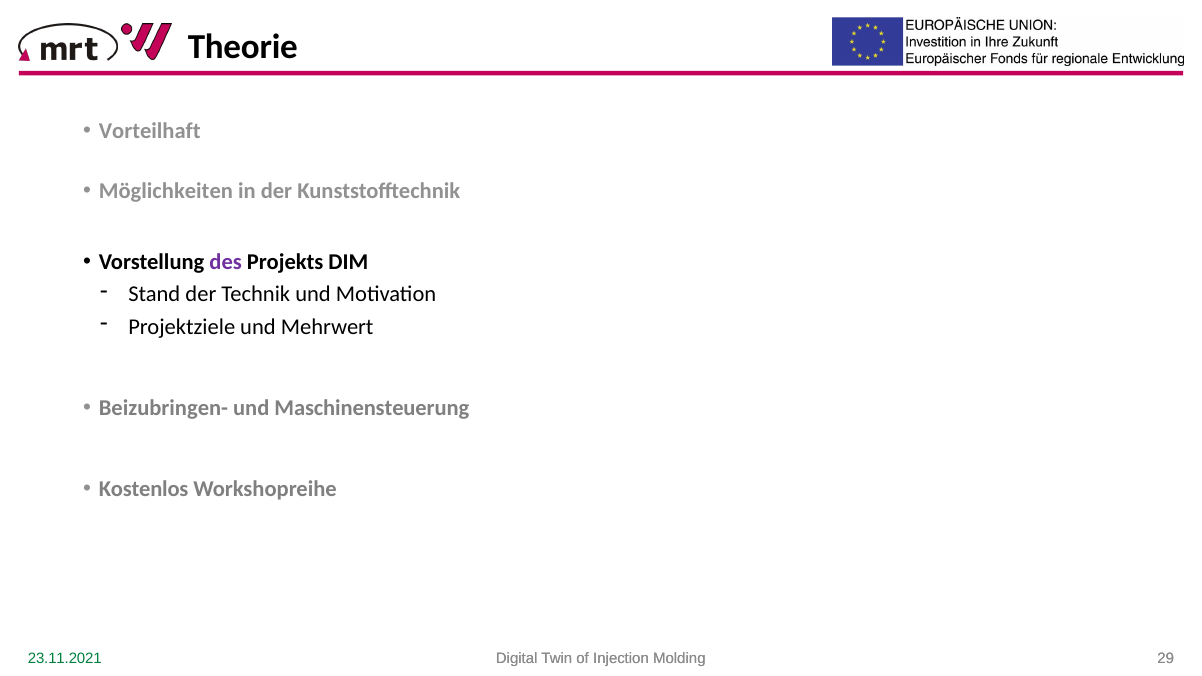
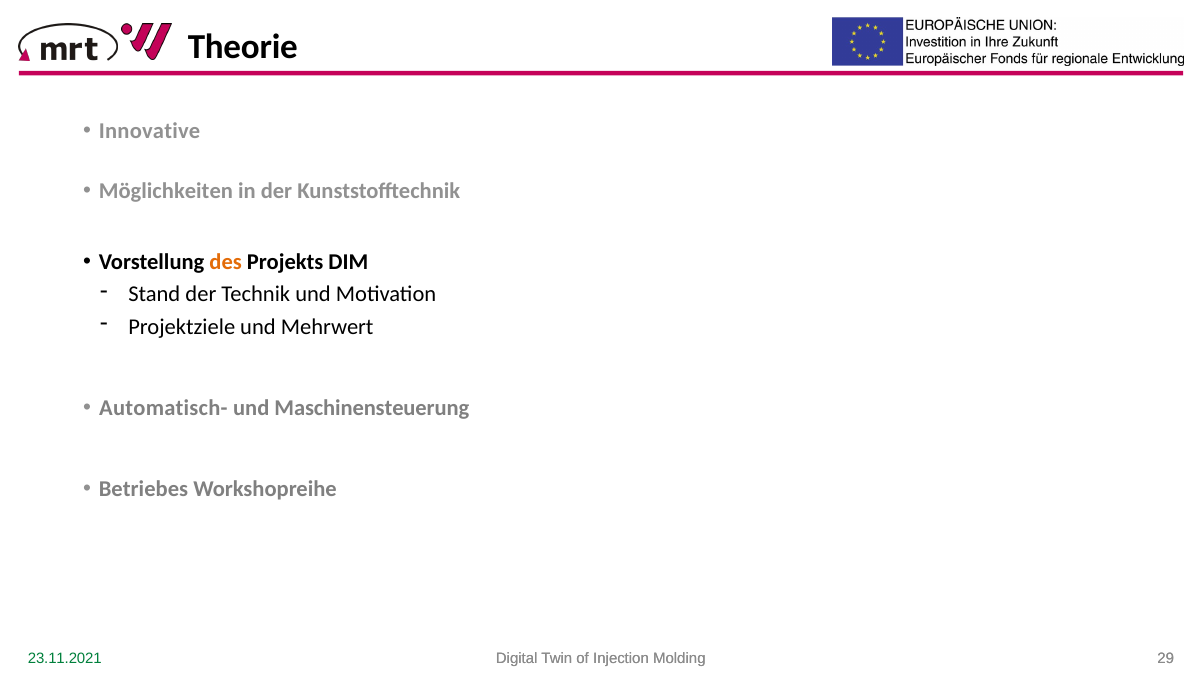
Vorteilhaft: Vorteilhaft -> Innovative
des colour: purple -> orange
Beizubringen-: Beizubringen- -> Automatisch-
Kostenlos: Kostenlos -> Betriebes
